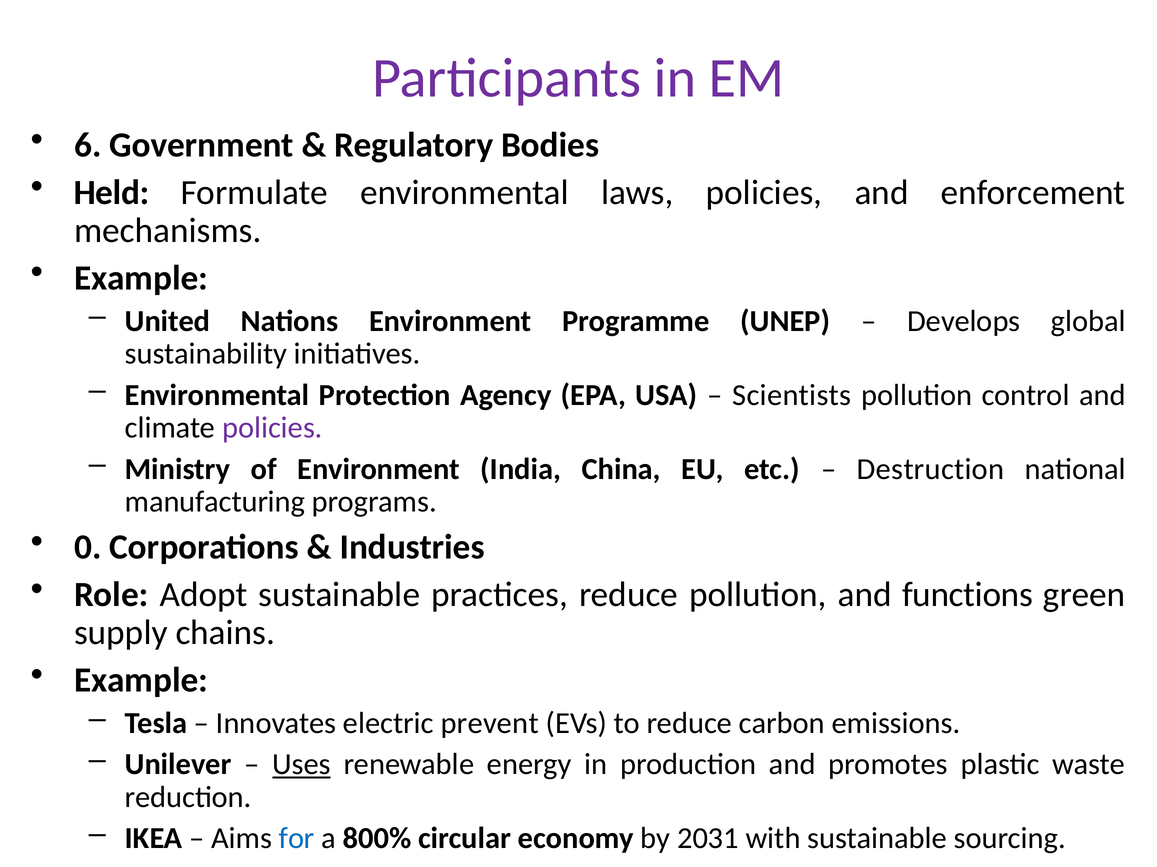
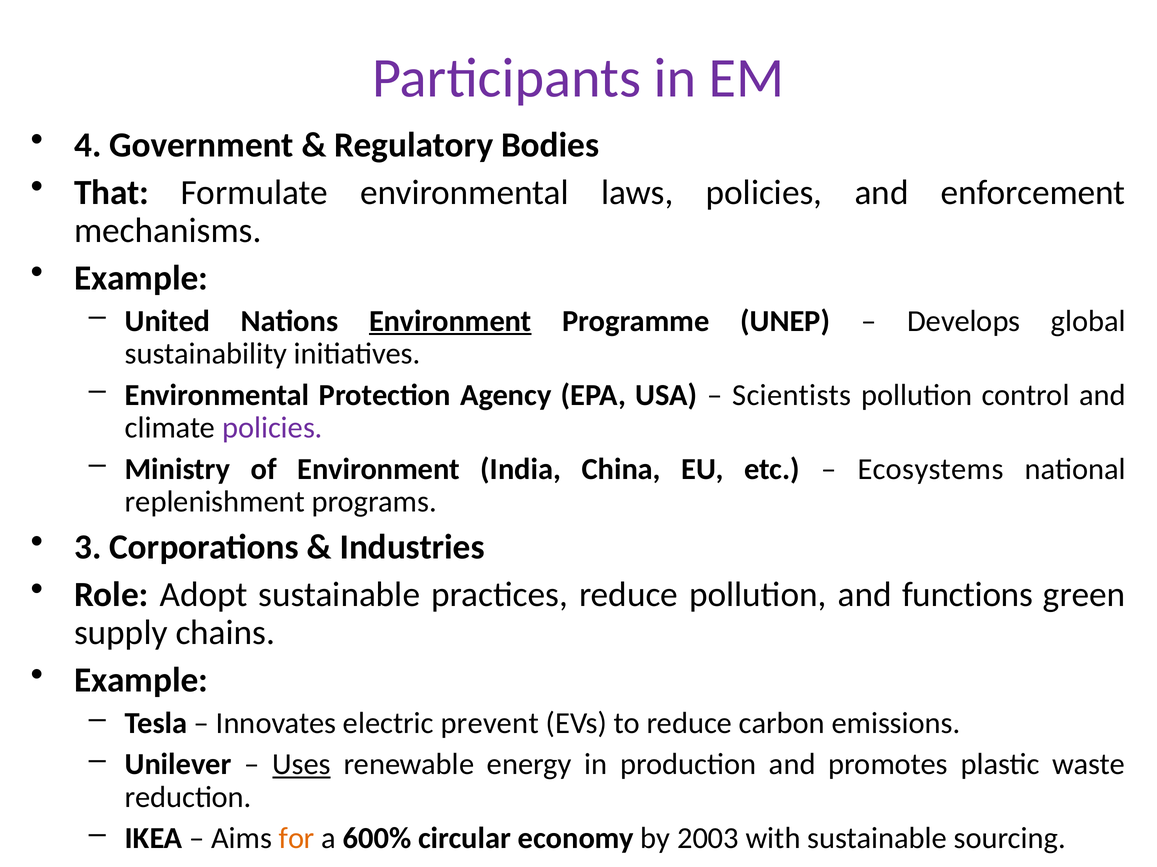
6: 6 -> 4
Held: Held -> That
Environment at (450, 321) underline: none -> present
Destruction: Destruction -> Ecosystems
manufacturing: manufacturing -> replenishment
0: 0 -> 3
for colour: blue -> orange
800%: 800% -> 600%
2031: 2031 -> 2003
